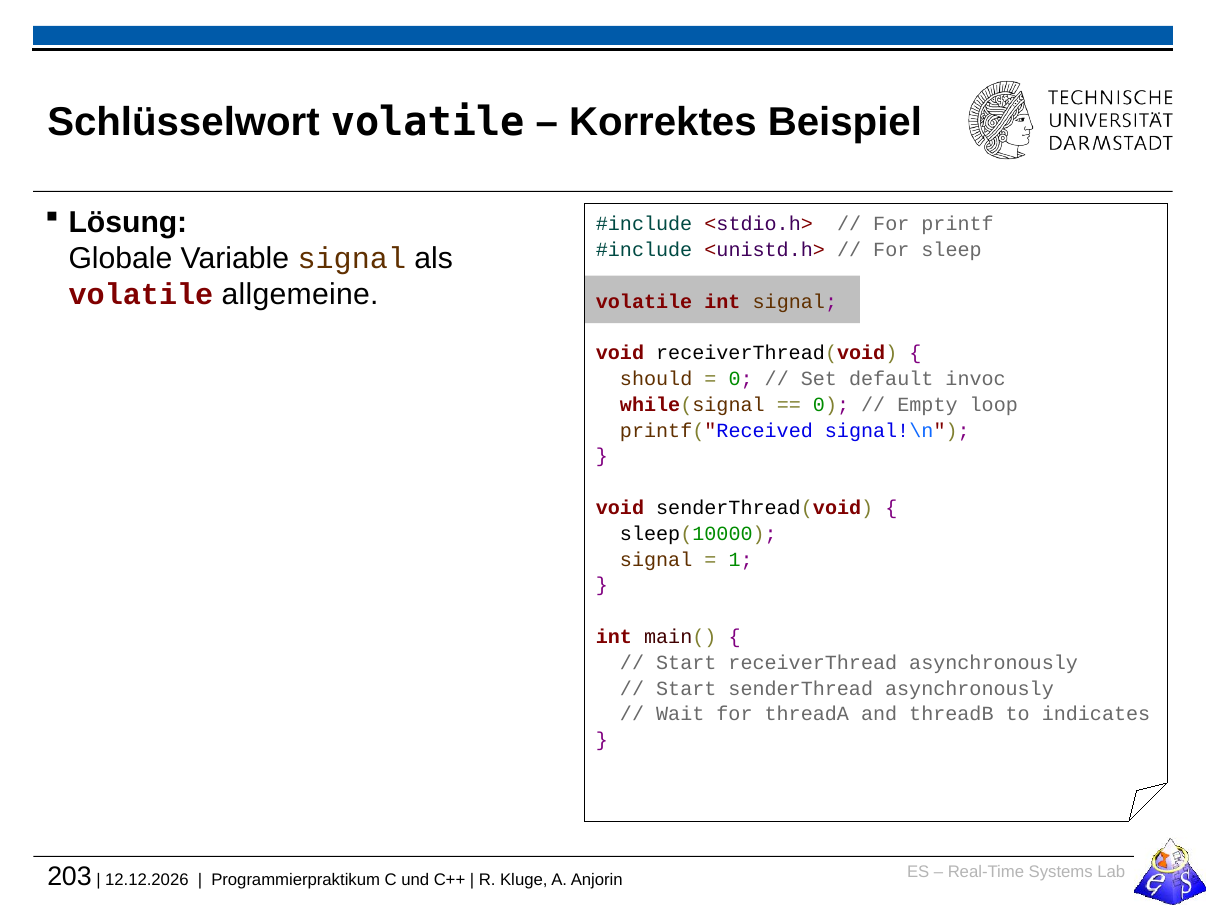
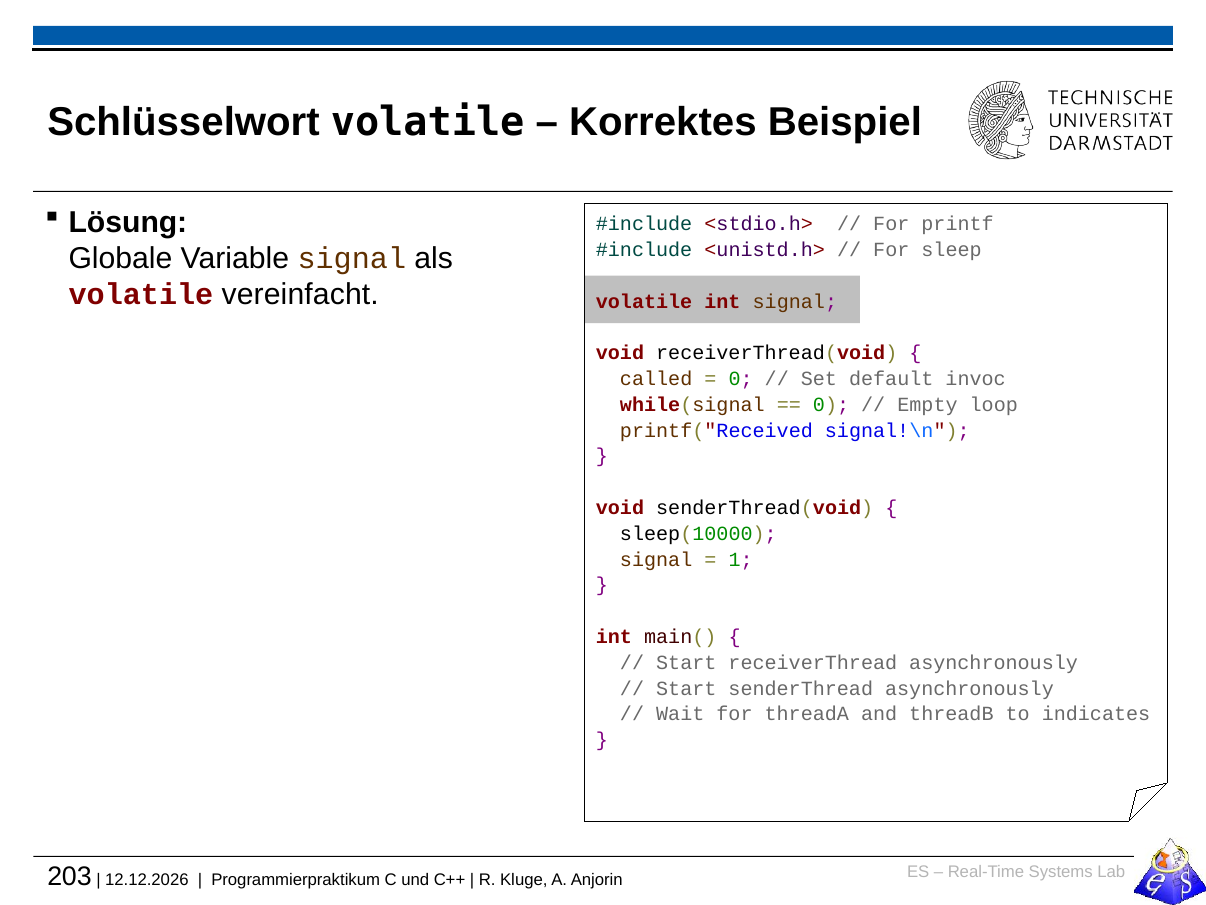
allgemeine: allgemeine -> vereinfacht
should: should -> called
